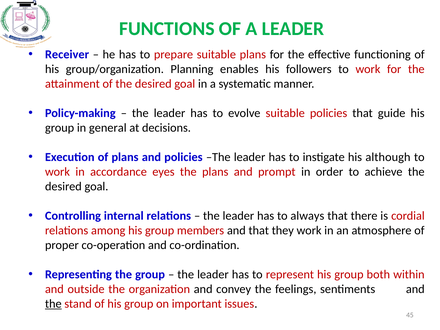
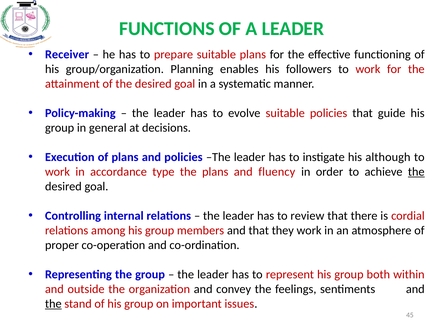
eyes: eyes -> type
prompt: prompt -> fluency
the at (416, 172) underline: none -> present
always: always -> review
